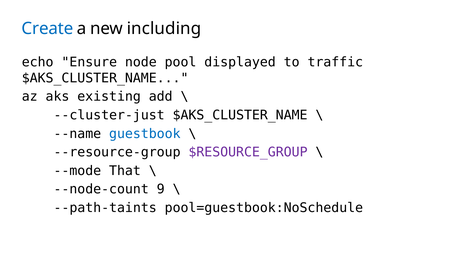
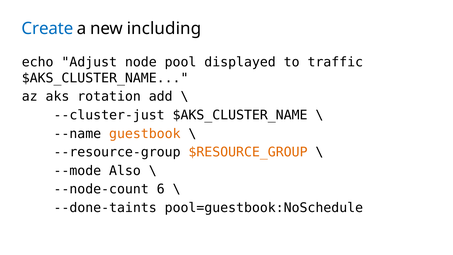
Ensure: Ensure -> Adjust
existing: existing -> rotation
guestbook colour: blue -> orange
$RESOURCE_GROUP colour: purple -> orange
That: That -> Also
9: 9 -> 6
--path-taints: --path-taints -> --done-taints
